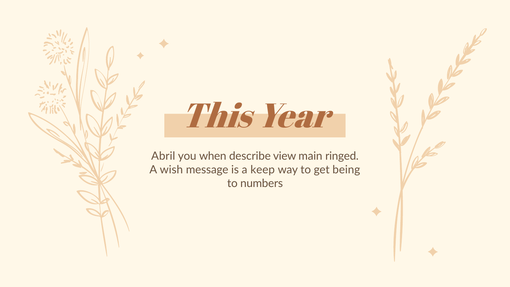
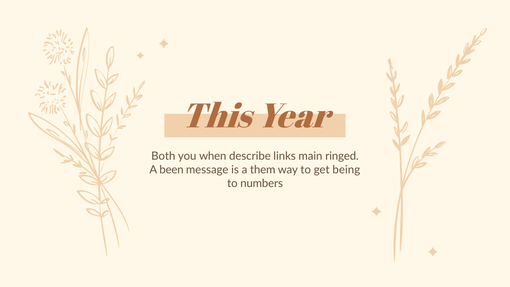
Abril: Abril -> Both
view: view -> links
wish: wish -> been
keep: keep -> them
